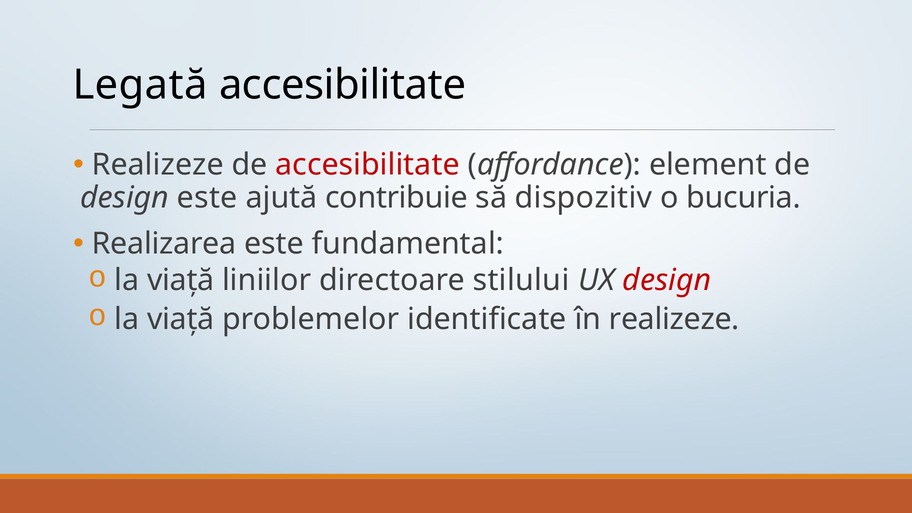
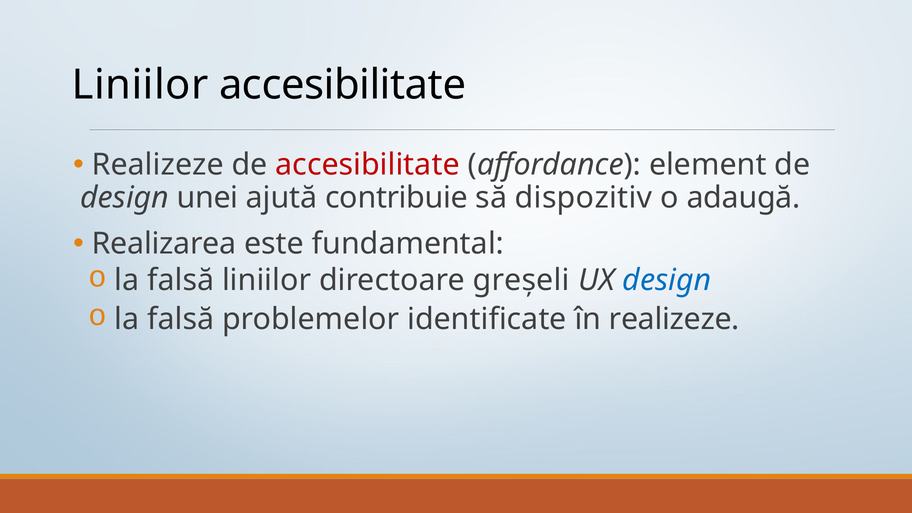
Legată at (140, 85): Legată -> Liniilor
design este: este -> unei
bucuria: bucuria -> adaugă
viață at (181, 280): viață -> falsă
stilului: stilului -> greșeli
design at (667, 280) colour: red -> blue
viață at (181, 319): viață -> falsă
